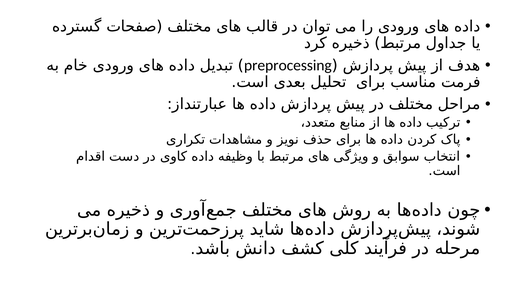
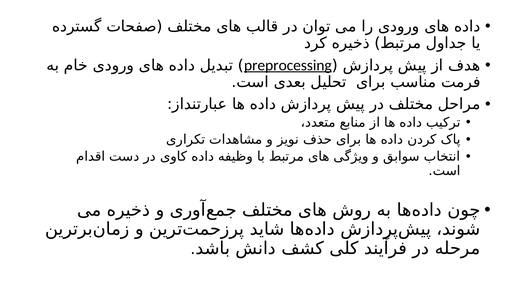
preprocessing underline: none -> present
